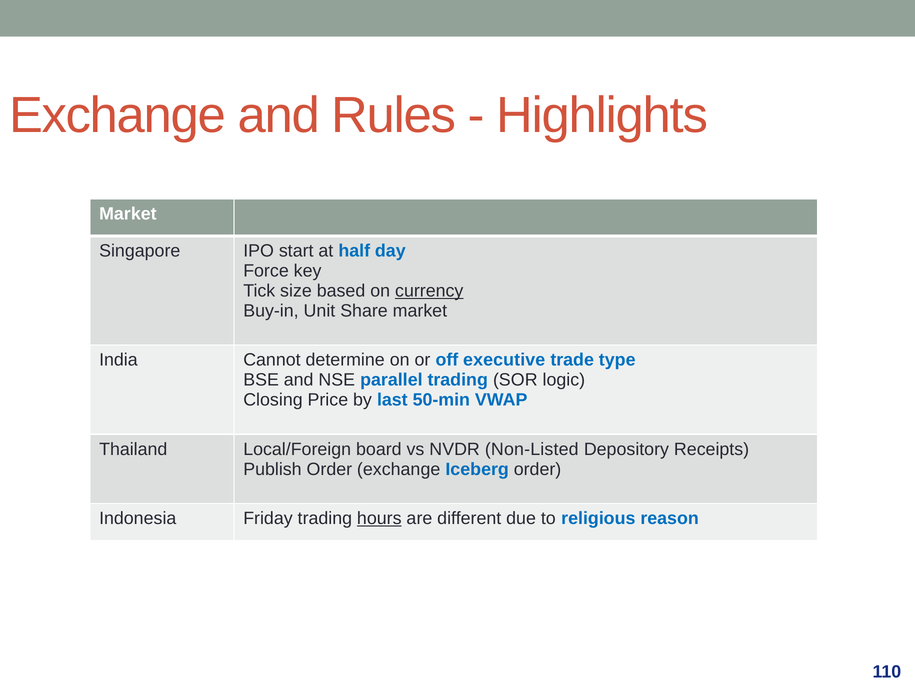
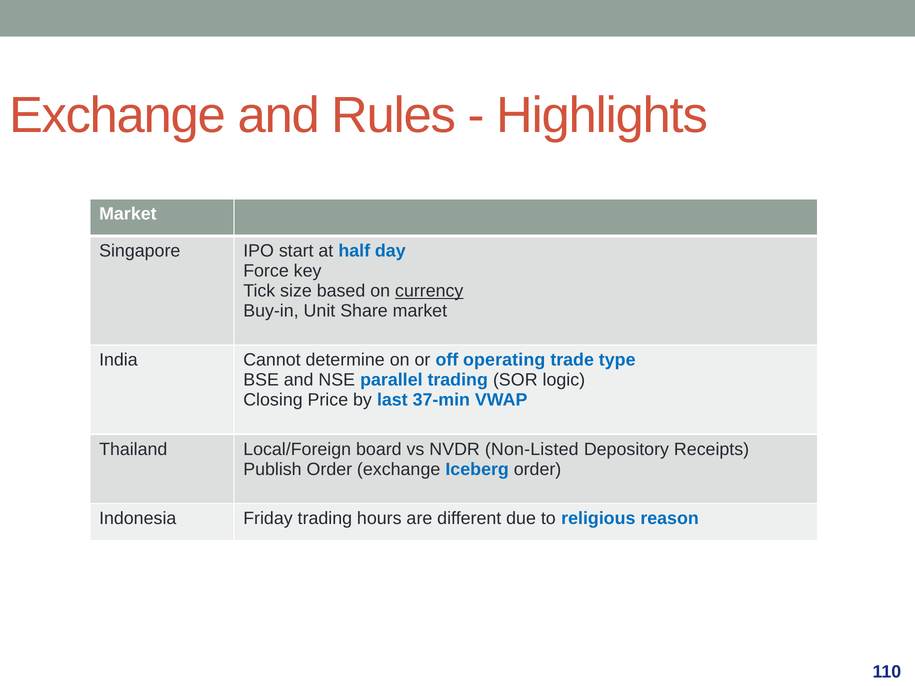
executive: executive -> operating
50-min: 50-min -> 37-min
hours underline: present -> none
